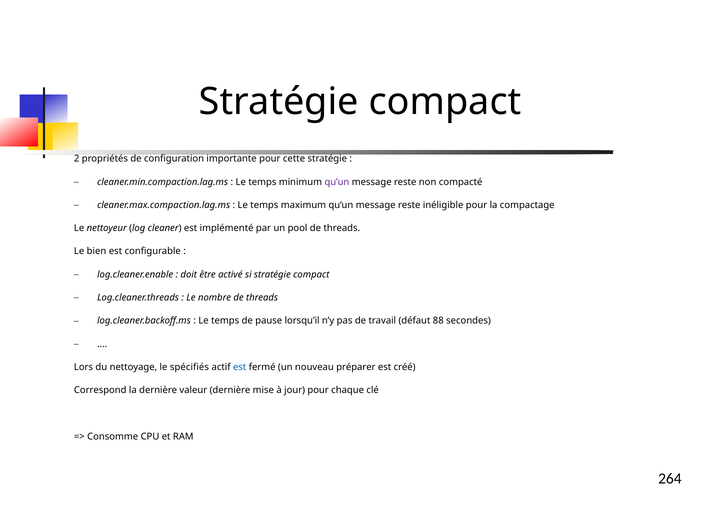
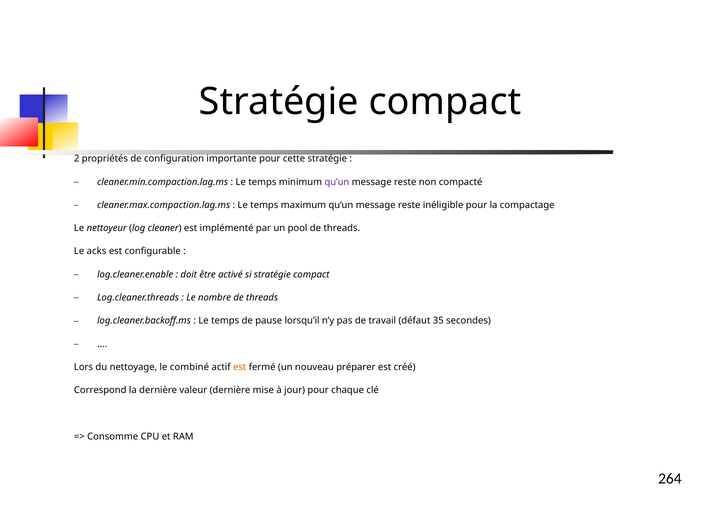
bien: bien -> acks
88: 88 -> 35
spécifiés: spécifiés -> combiné
est at (240, 367) colour: blue -> orange
